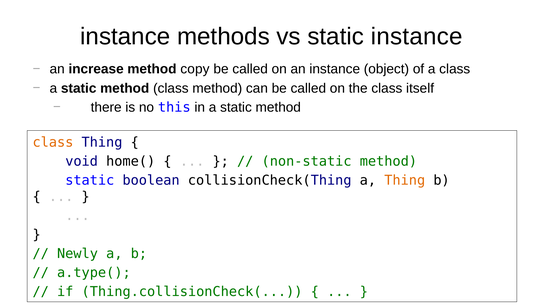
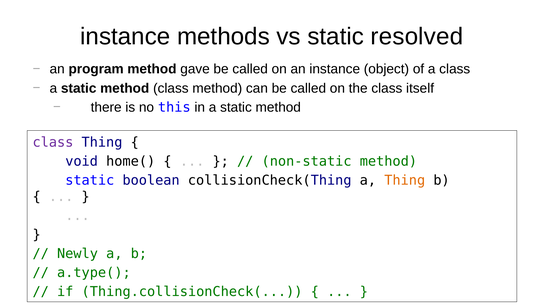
static instance: instance -> resolved
increase: increase -> program
copy: copy -> gave
class at (53, 142) colour: orange -> purple
